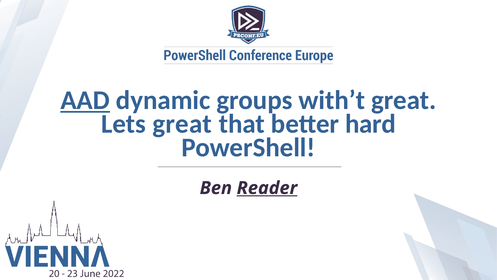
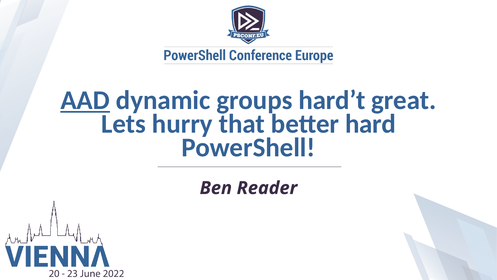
with’t: with’t -> hard’t
Lets great: great -> hurry
Reader underline: present -> none
